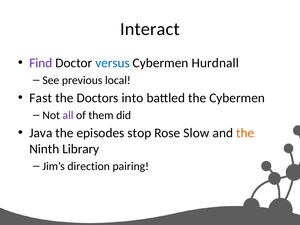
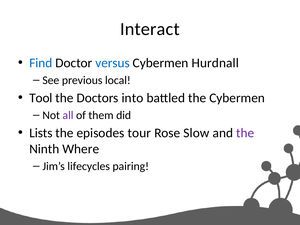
Find colour: purple -> blue
Fast: Fast -> Tool
Java: Java -> Lists
stop: stop -> tour
the at (245, 133) colour: orange -> purple
Library: Library -> Where
direction: direction -> lifecycles
